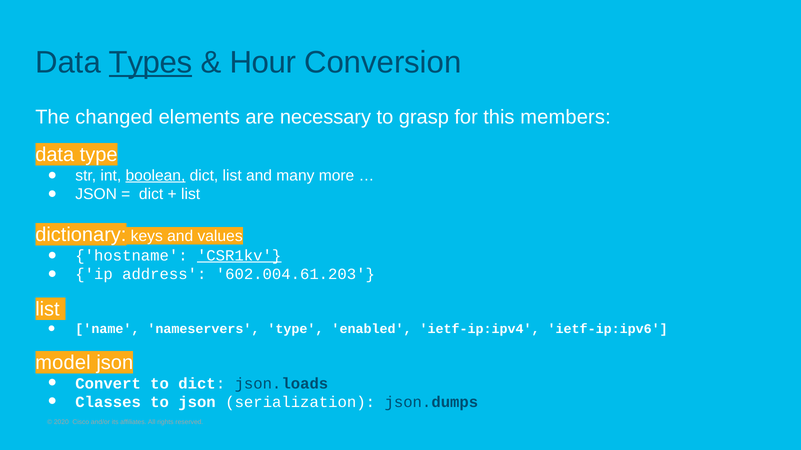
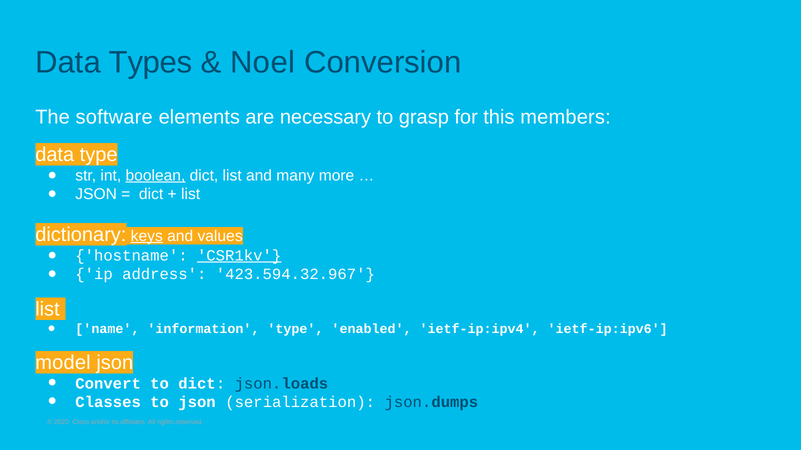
Types underline: present -> none
Hour: Hour -> Noel
changed: changed -> software
keys underline: none -> present
602.004.61.203: 602.004.61.203 -> 423.594.32.967
nameservers: nameservers -> information
